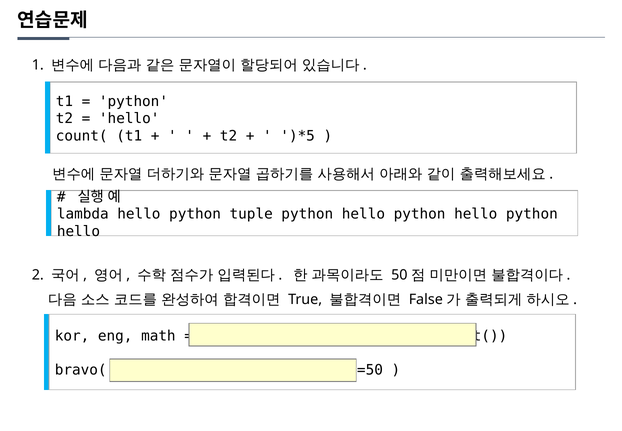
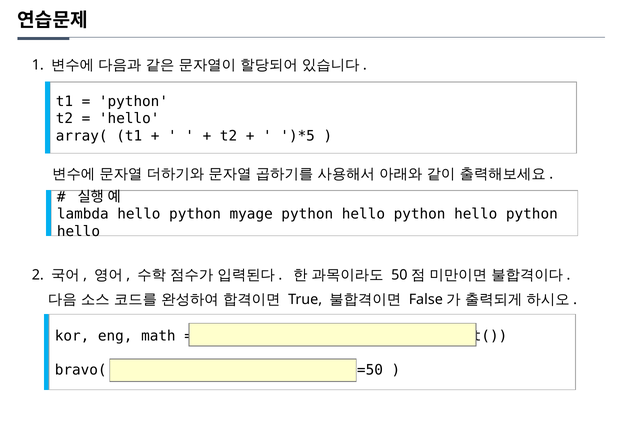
count(: count( -> array(
tuple: tuple -> myage
